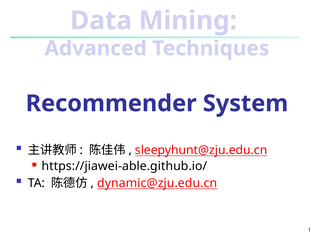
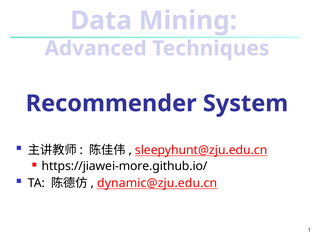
https://jiawei-able.github.io/: https://jiawei-able.github.io/ -> https://jiawei-more.github.io/
